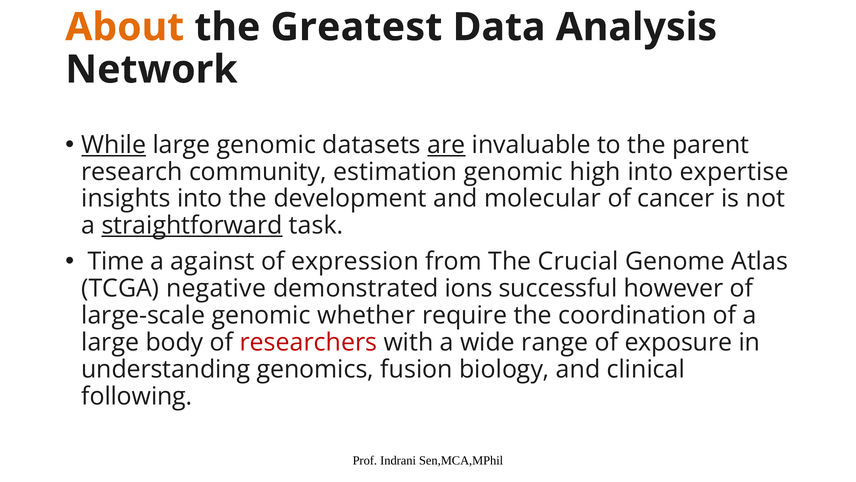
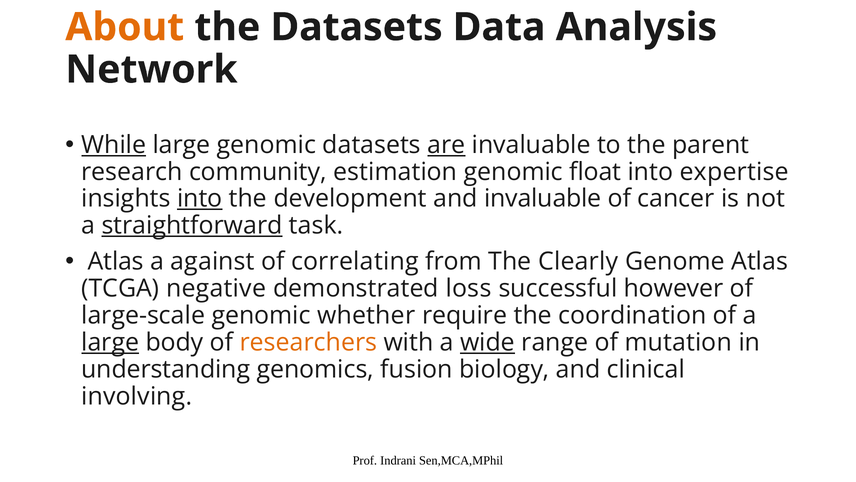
the Greatest: Greatest -> Datasets
high: high -> float
into at (200, 199) underline: none -> present
and molecular: molecular -> invaluable
Time at (116, 261): Time -> Atlas
expression: expression -> correlating
Crucial: Crucial -> Clearly
ions: ions -> loss
large at (110, 342) underline: none -> present
researchers colour: red -> orange
wide underline: none -> present
exposure: exposure -> mutation
following: following -> involving
